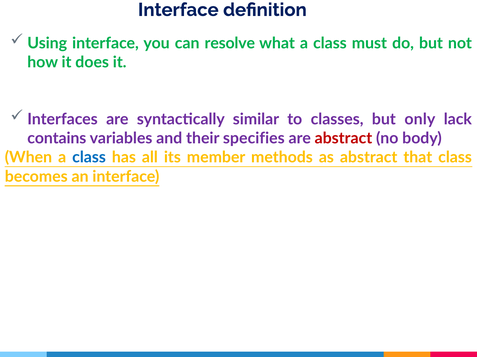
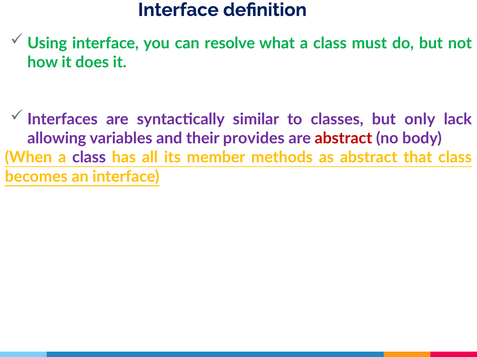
contains: contains -> allowing
specifies: specifies -> provides
class at (89, 158) colour: blue -> purple
